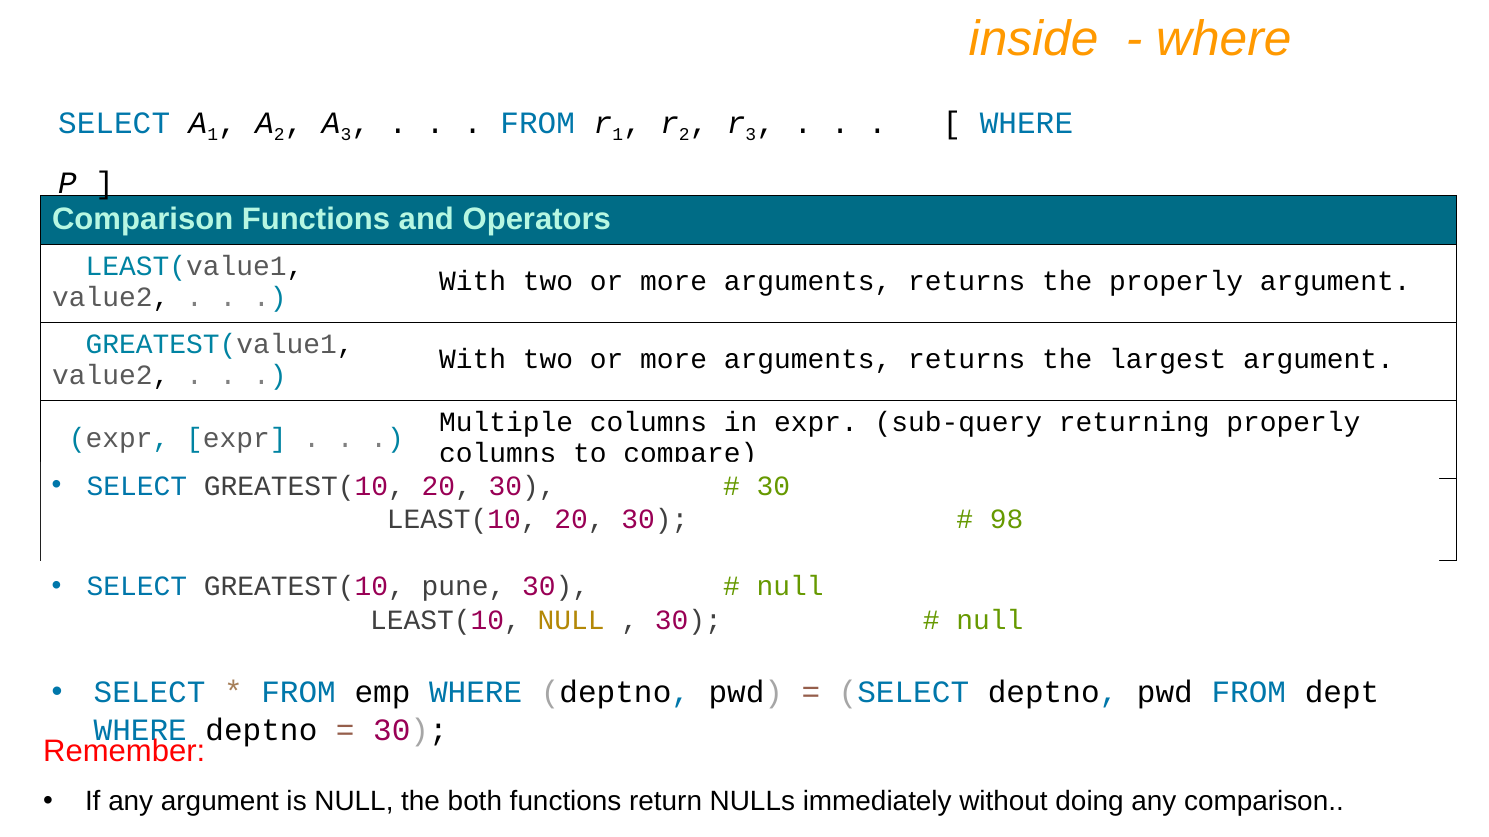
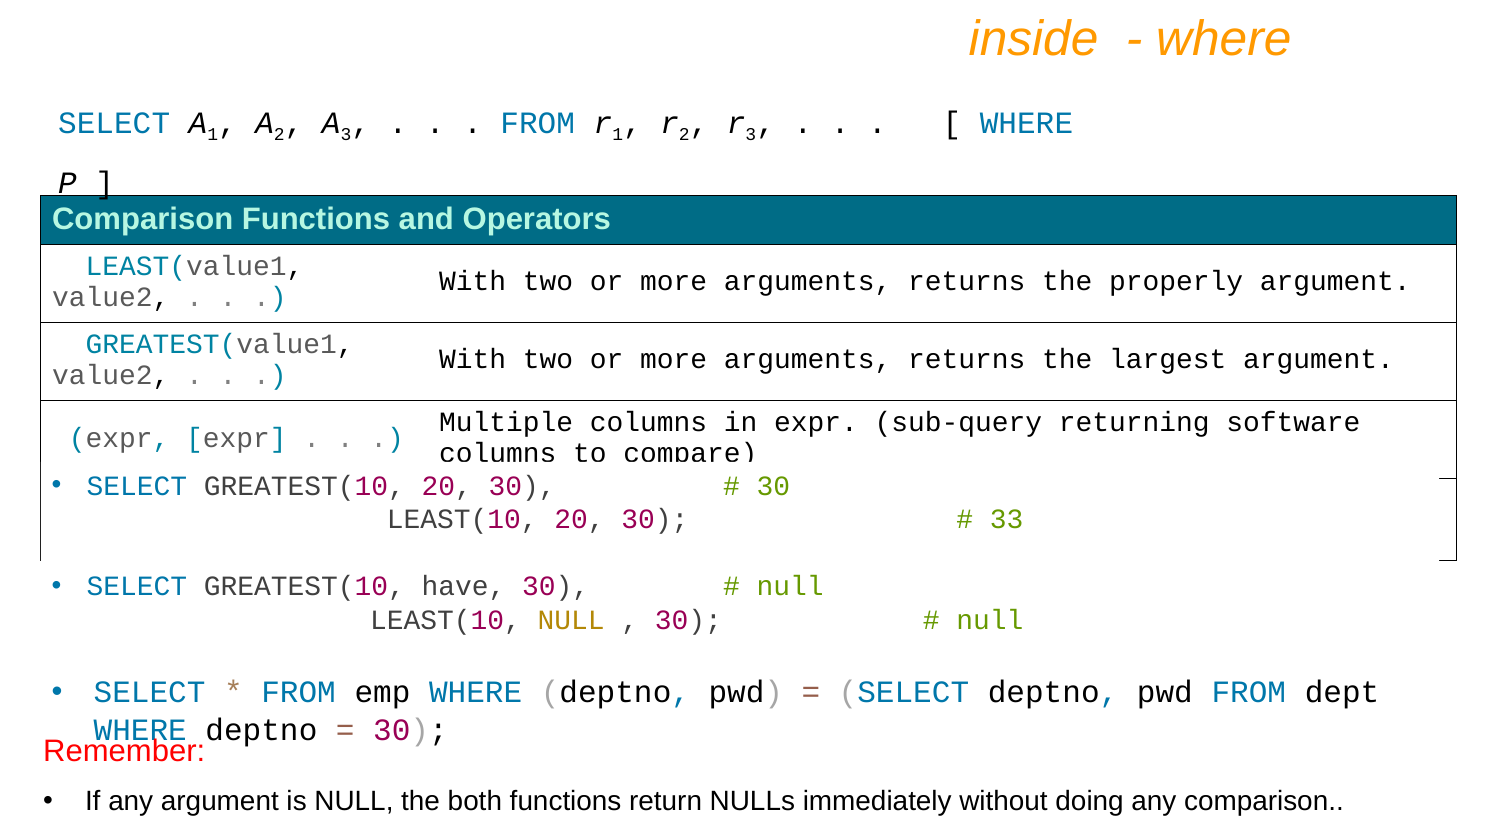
returning properly: properly -> software
98: 98 -> 33
pune: pune -> have
